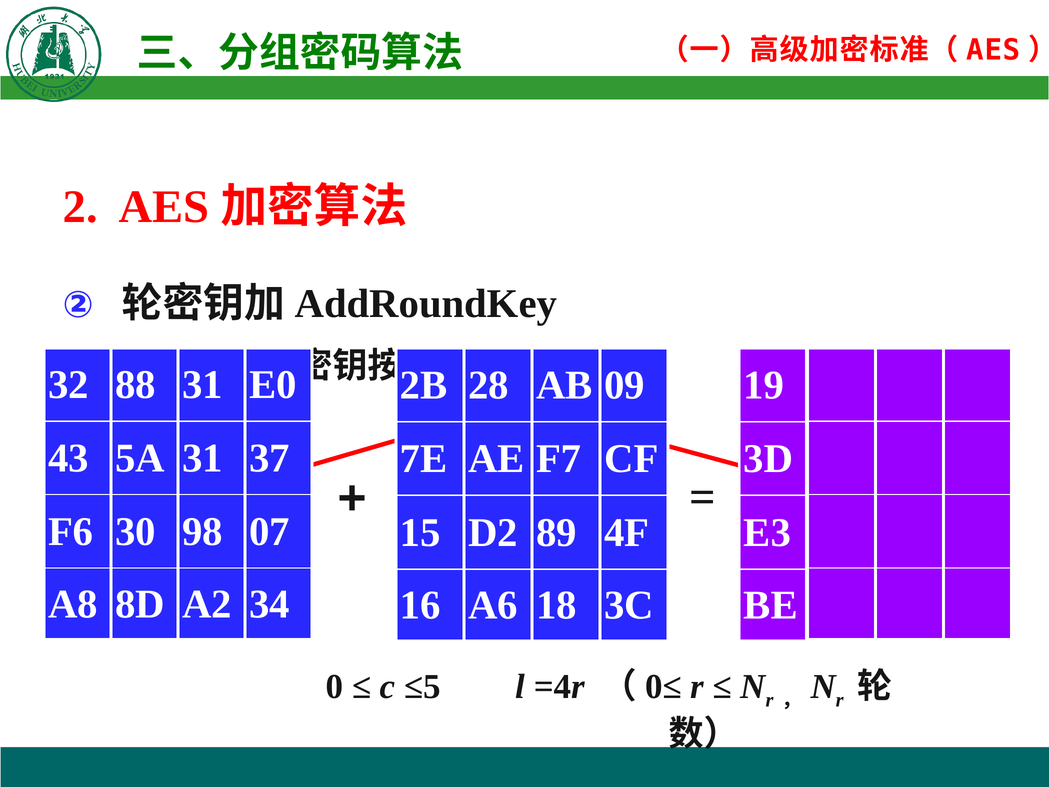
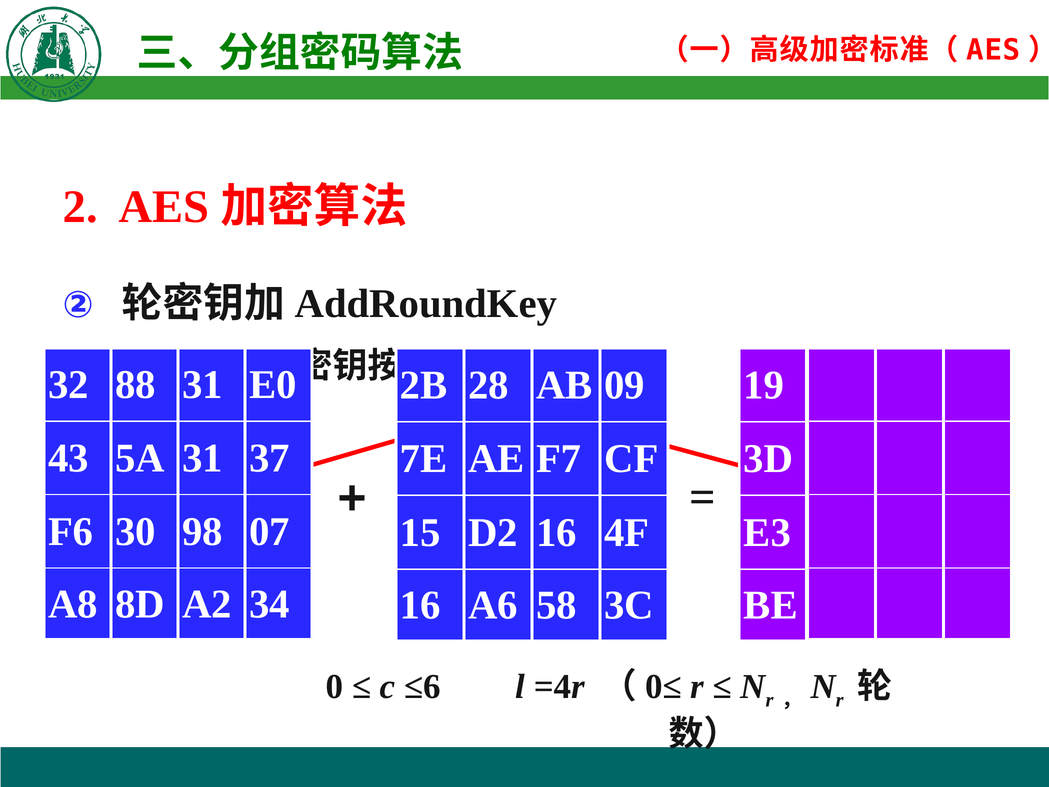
D2 89: 89 -> 16
18: 18 -> 58
≤5: ≤5 -> ≤6
